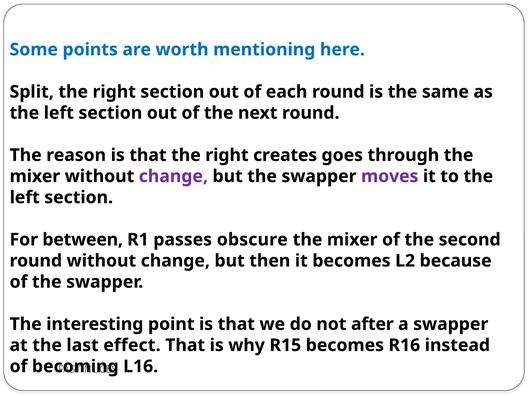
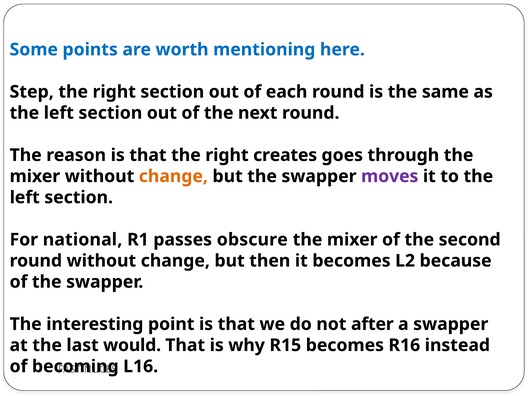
Split: Split -> Step
change at (173, 176) colour: purple -> orange
between: between -> national
effect: effect -> would
